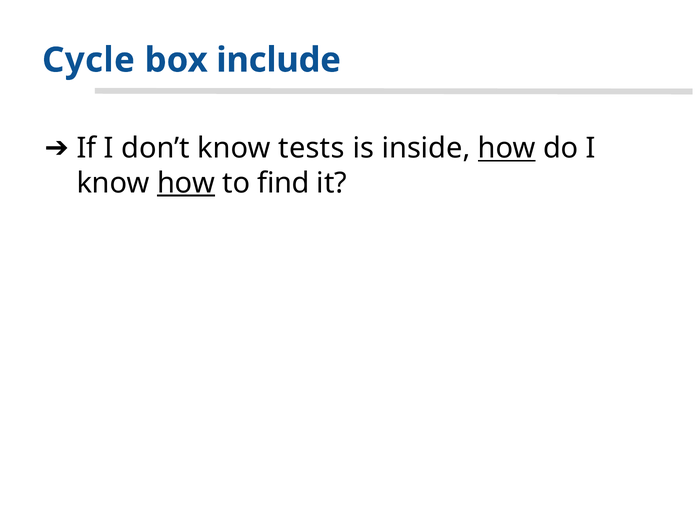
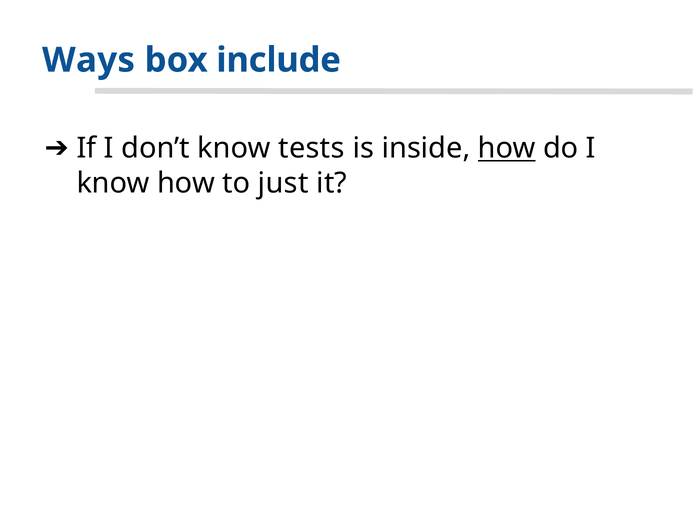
Cycle: Cycle -> Ways
how at (186, 183) underline: present -> none
find: find -> just
